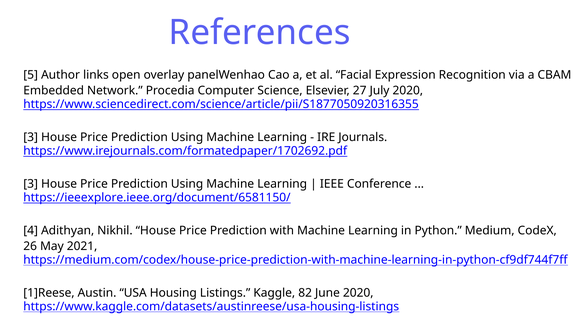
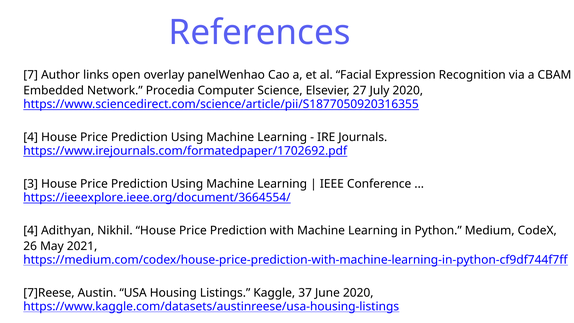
5: 5 -> 7
3 at (31, 137): 3 -> 4
https://ieeexplore.ieee.org/document/6581150/: https://ieeexplore.ieee.org/document/6581150/ -> https://ieeexplore.ieee.org/document/3664554/
1]Reese: 1]Reese -> 7]Reese
82: 82 -> 37
